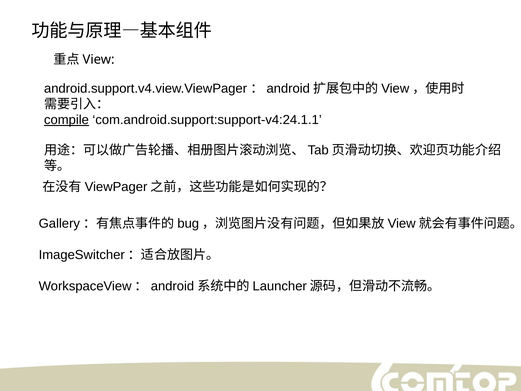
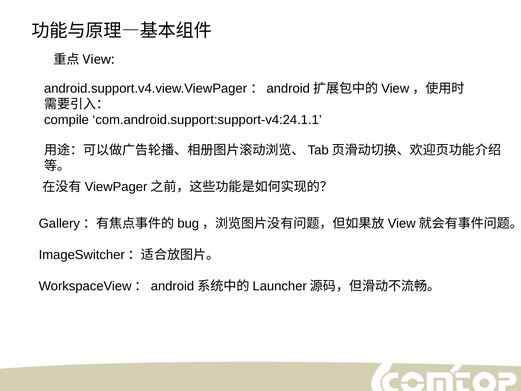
compile underline: present -> none
